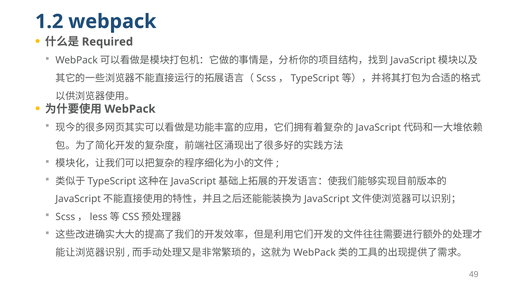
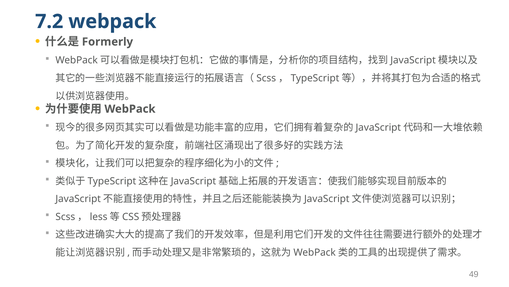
1.2: 1.2 -> 7.2
Required: Required -> Formerly
